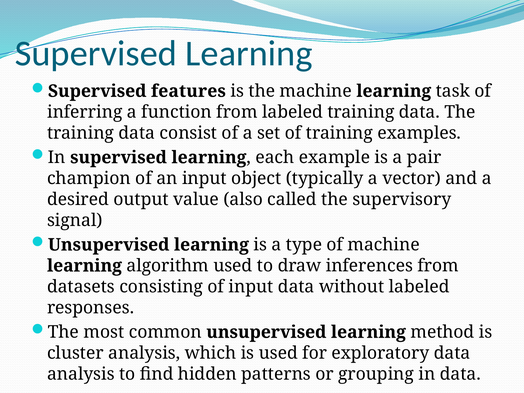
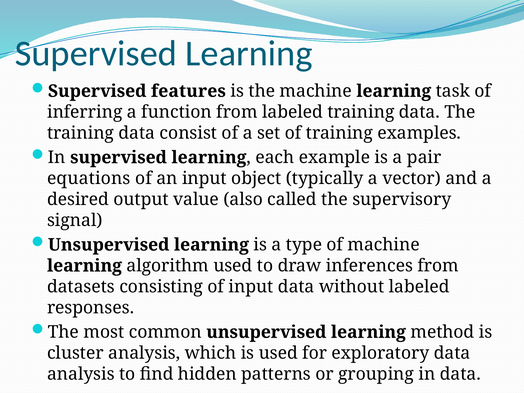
champion: champion -> equations
